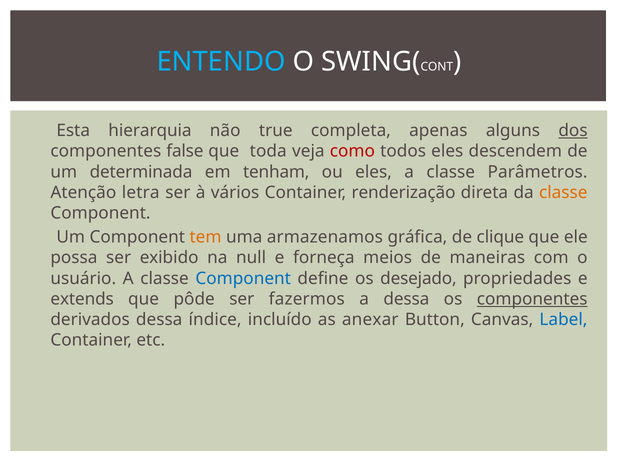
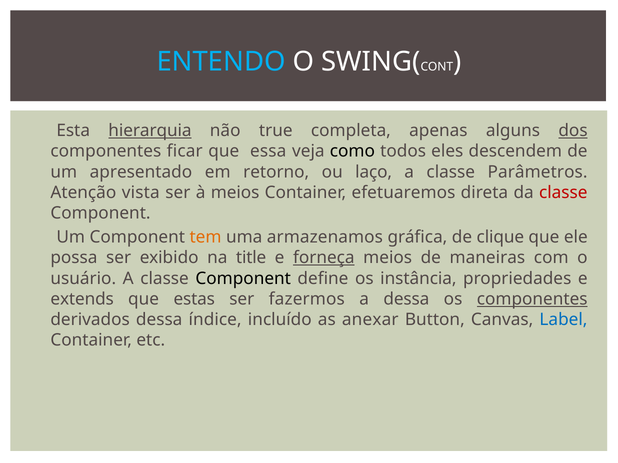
hierarquia underline: none -> present
false: false -> ficar
toda: toda -> essa
como colour: red -> black
determinada: determinada -> apresentado
tenham: tenham -> retorno
ou eles: eles -> laço
letra: letra -> vista
à vários: vários -> meios
renderização: renderização -> efetuaremos
classe at (563, 193) colour: orange -> red
null: null -> title
forneça underline: none -> present
Component at (243, 279) colour: blue -> black
desejado: desejado -> instância
pôde: pôde -> estas
